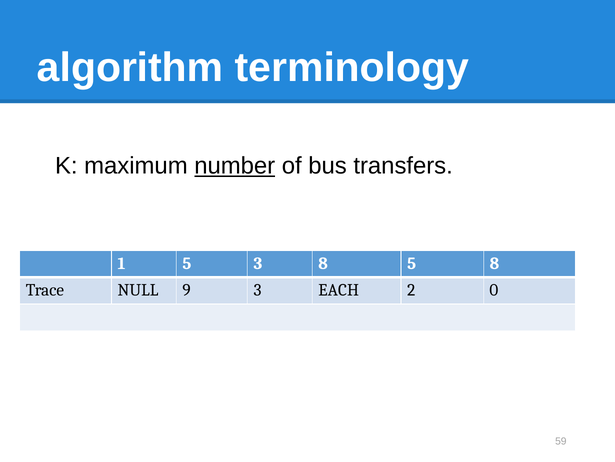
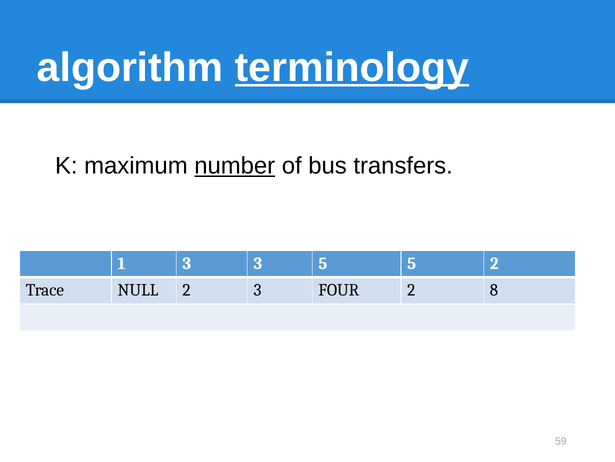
terminology underline: none -> present
1 5: 5 -> 3
3 8: 8 -> 5
5 8: 8 -> 2
NULL 9: 9 -> 2
EACH: EACH -> FOUR
0: 0 -> 8
